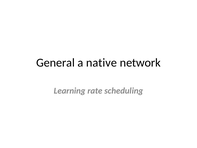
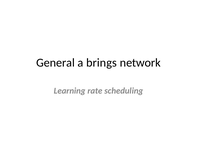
native: native -> brings
